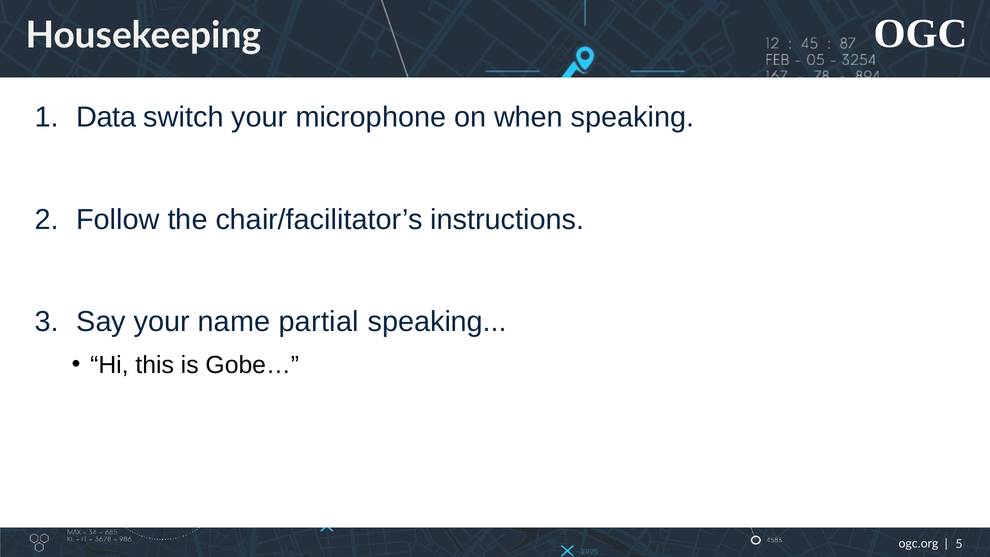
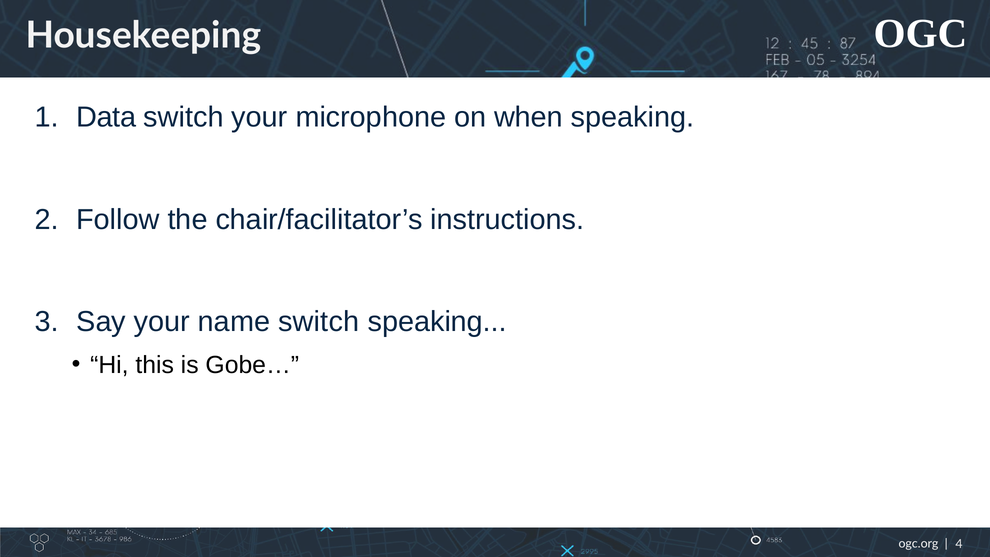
name partial: partial -> switch
5: 5 -> 4
